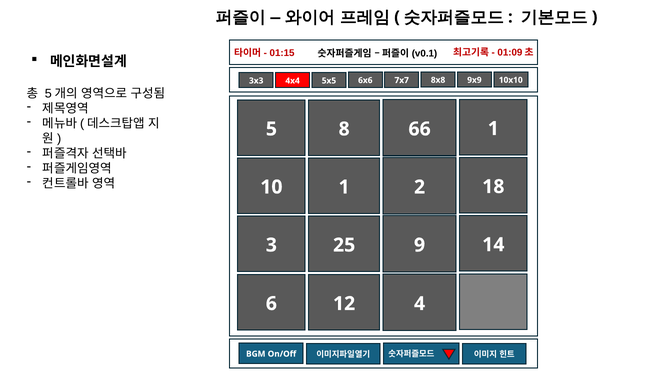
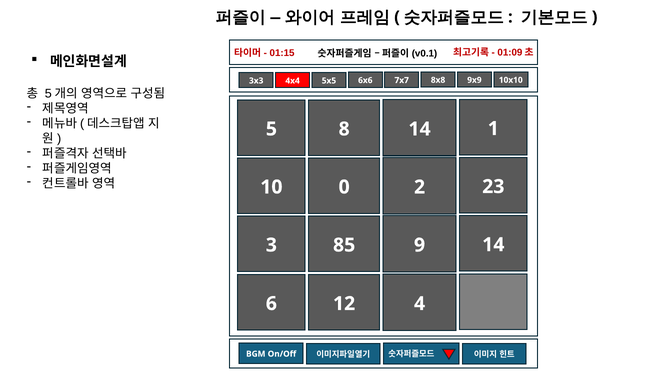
8 66: 66 -> 14
10 1: 1 -> 0
18: 18 -> 23
25: 25 -> 85
